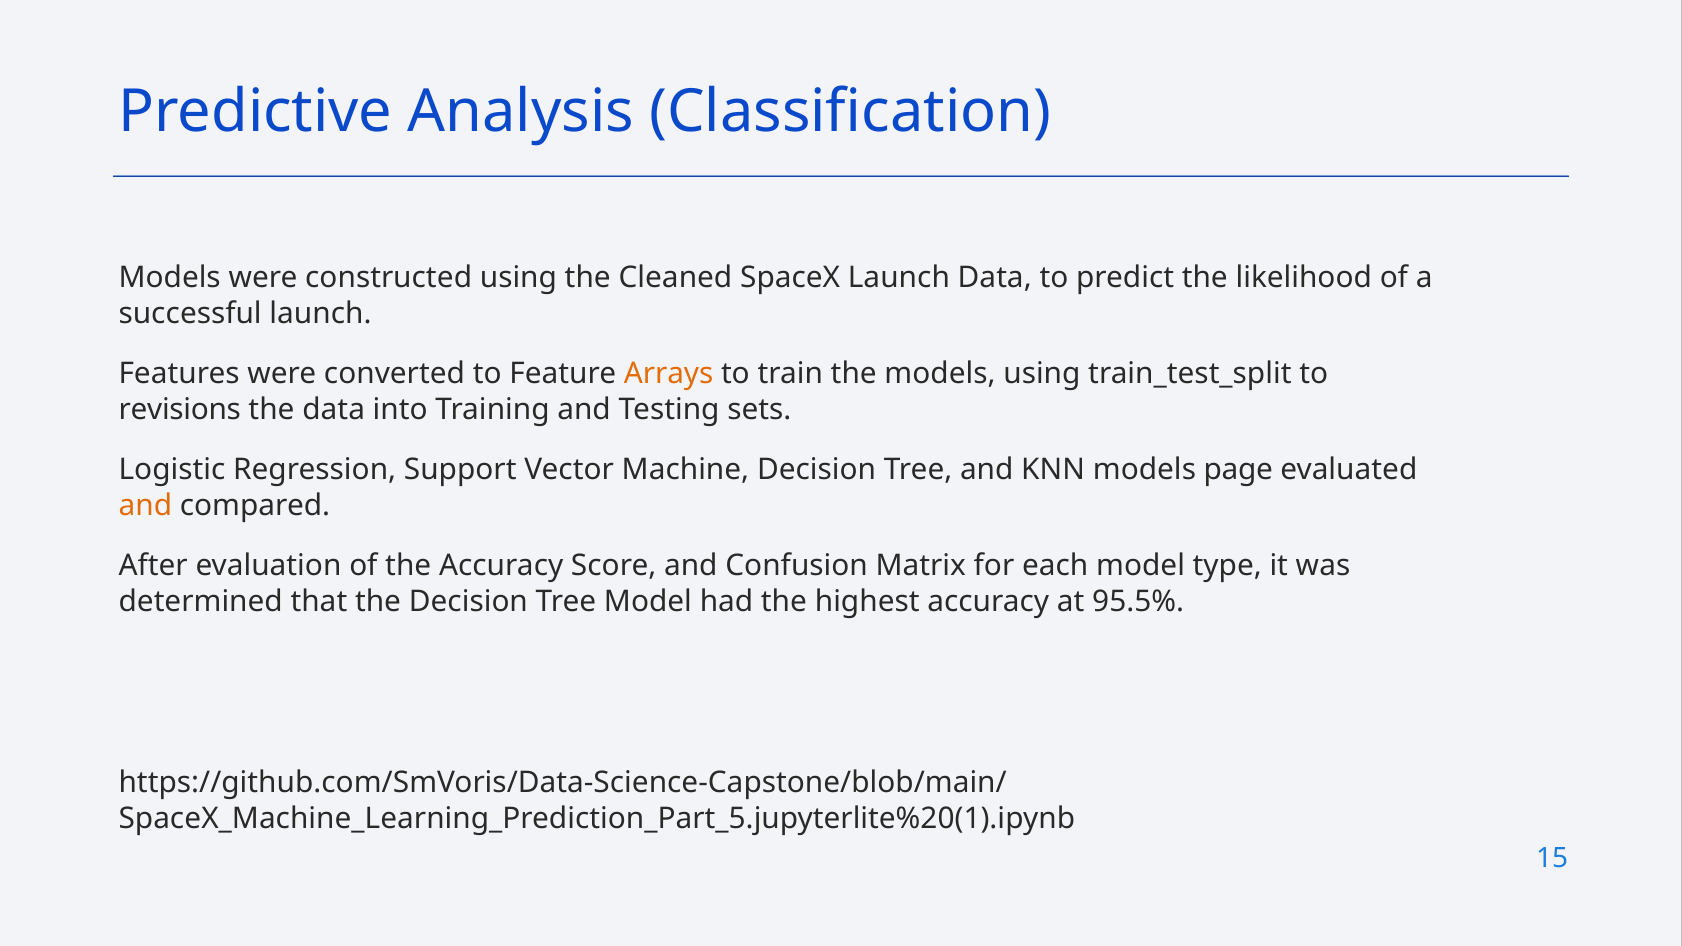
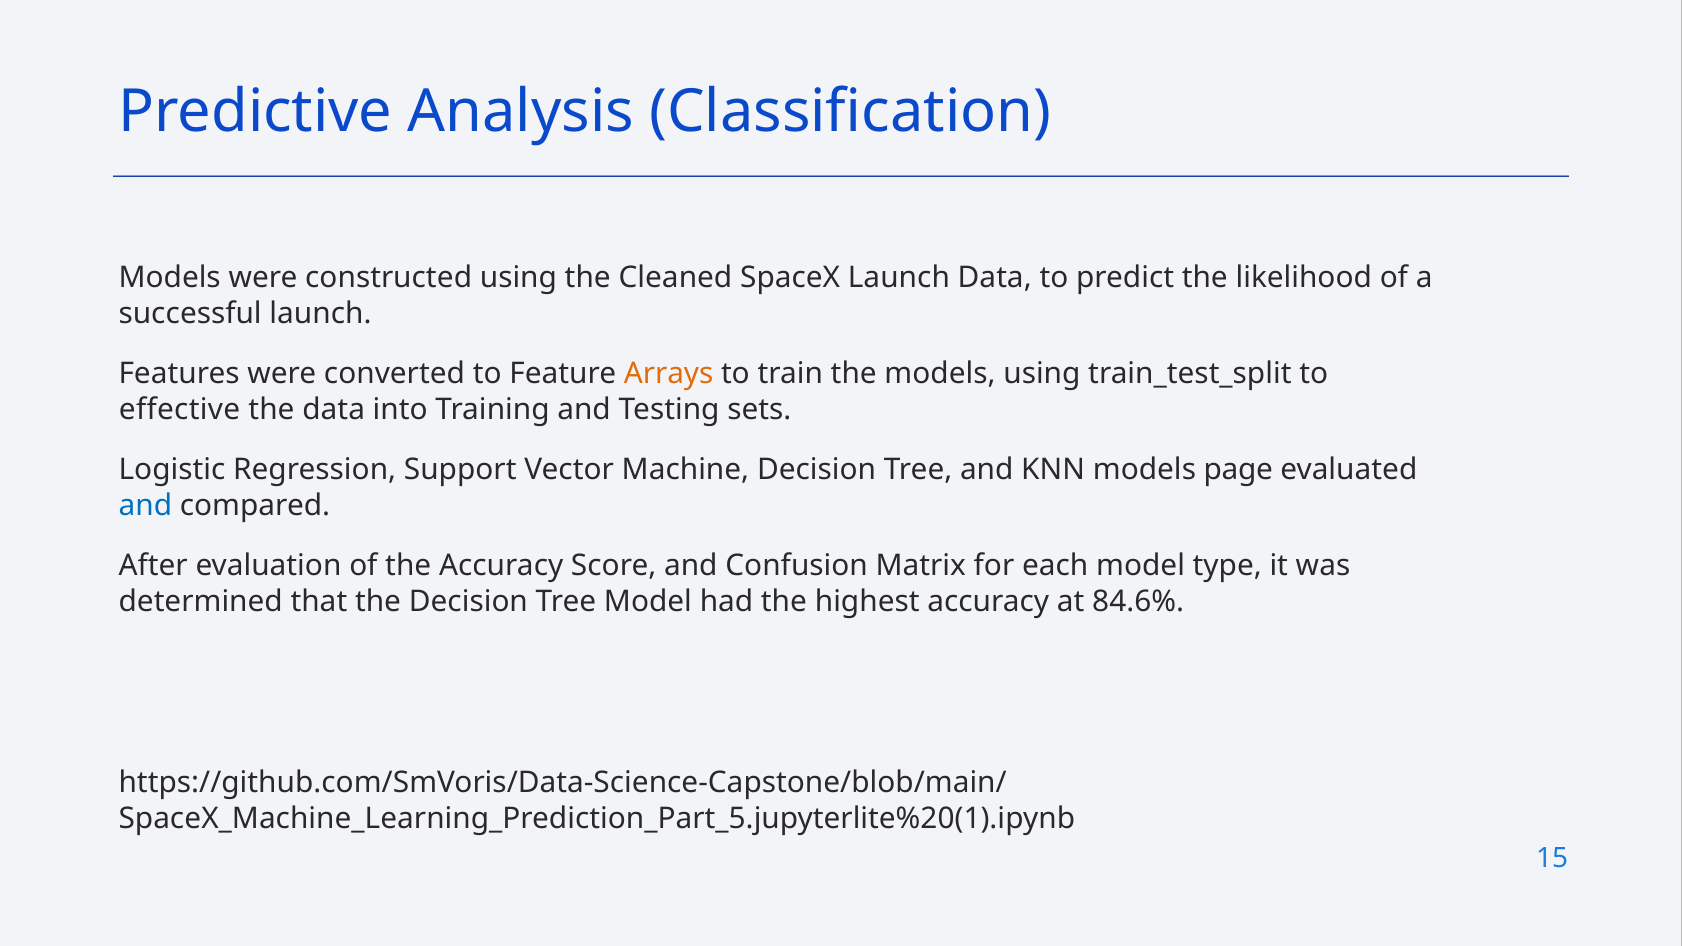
revisions: revisions -> effective
and at (145, 506) colour: orange -> blue
95.5%: 95.5% -> 84.6%
